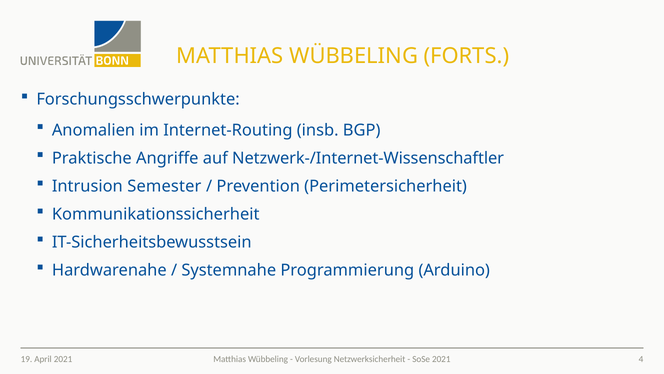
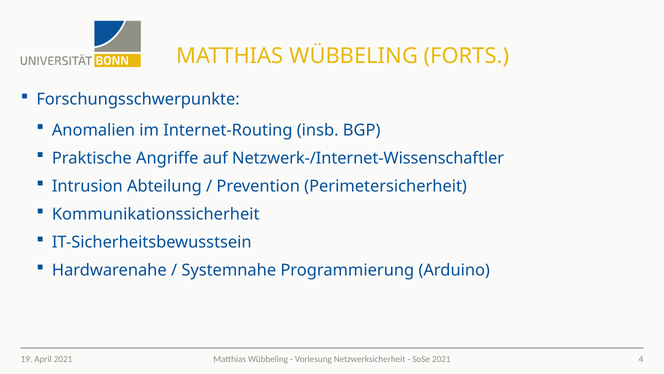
Semester: Semester -> Abteilung
